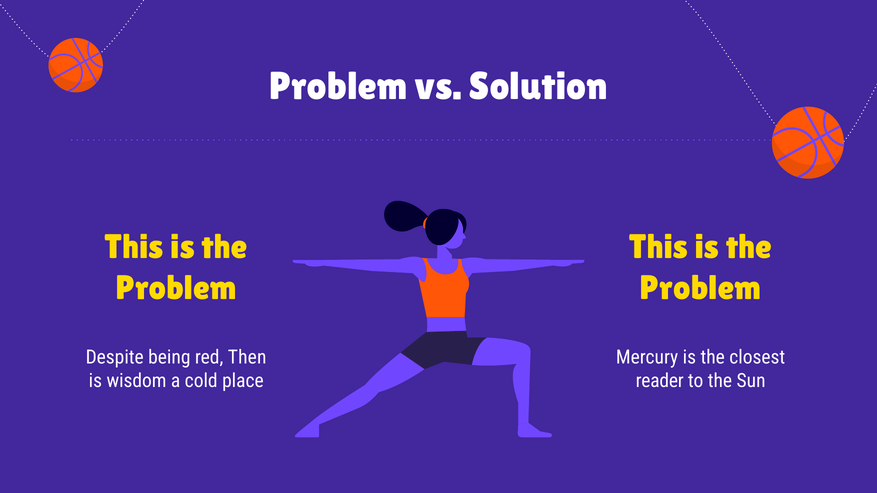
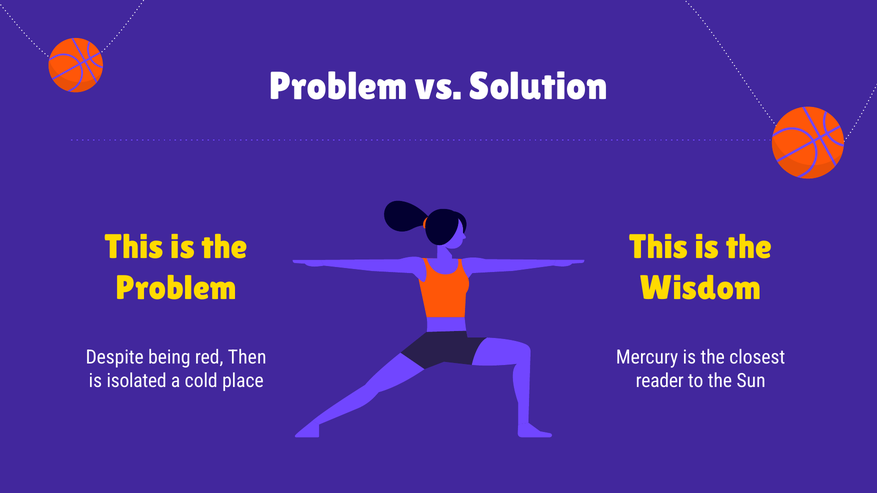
Problem at (701, 288): Problem -> Wisdom
wisdom: wisdom -> isolated
